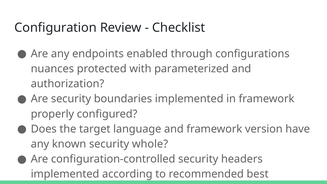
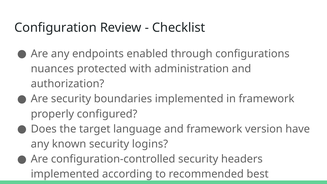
parameterized: parameterized -> administration
whole: whole -> logins
